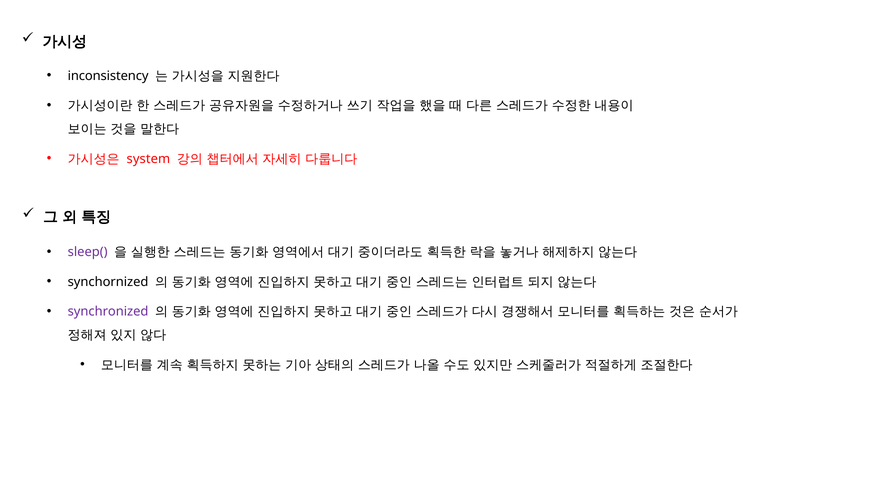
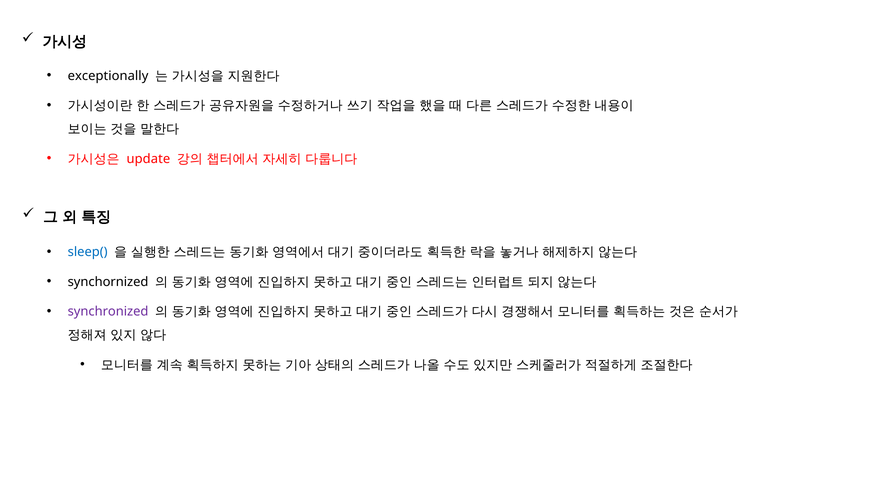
inconsistency: inconsistency -> exceptionally
system: system -> update
sleep( colour: purple -> blue
